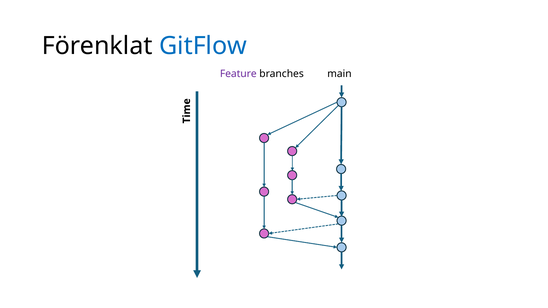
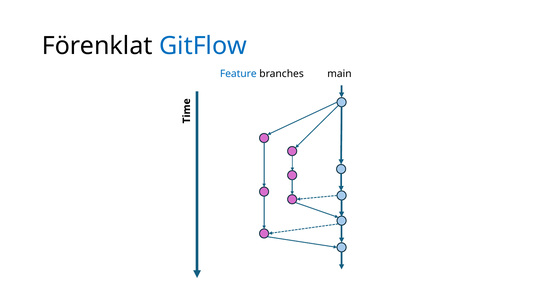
Feature colour: purple -> blue
